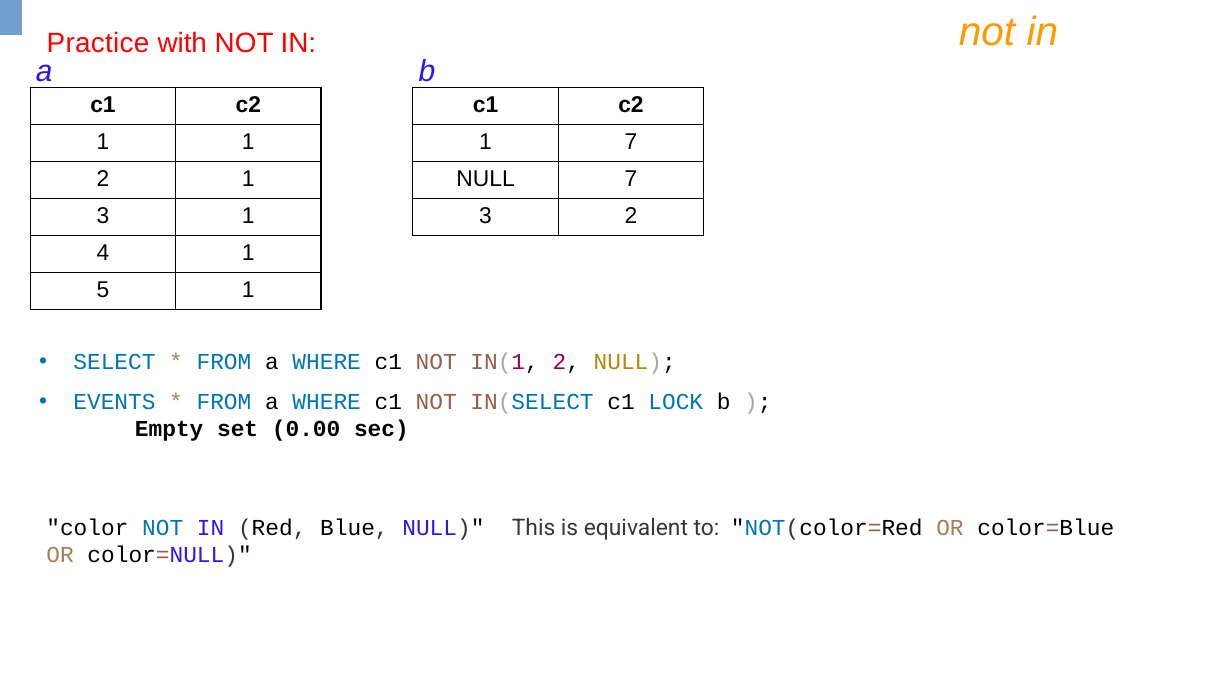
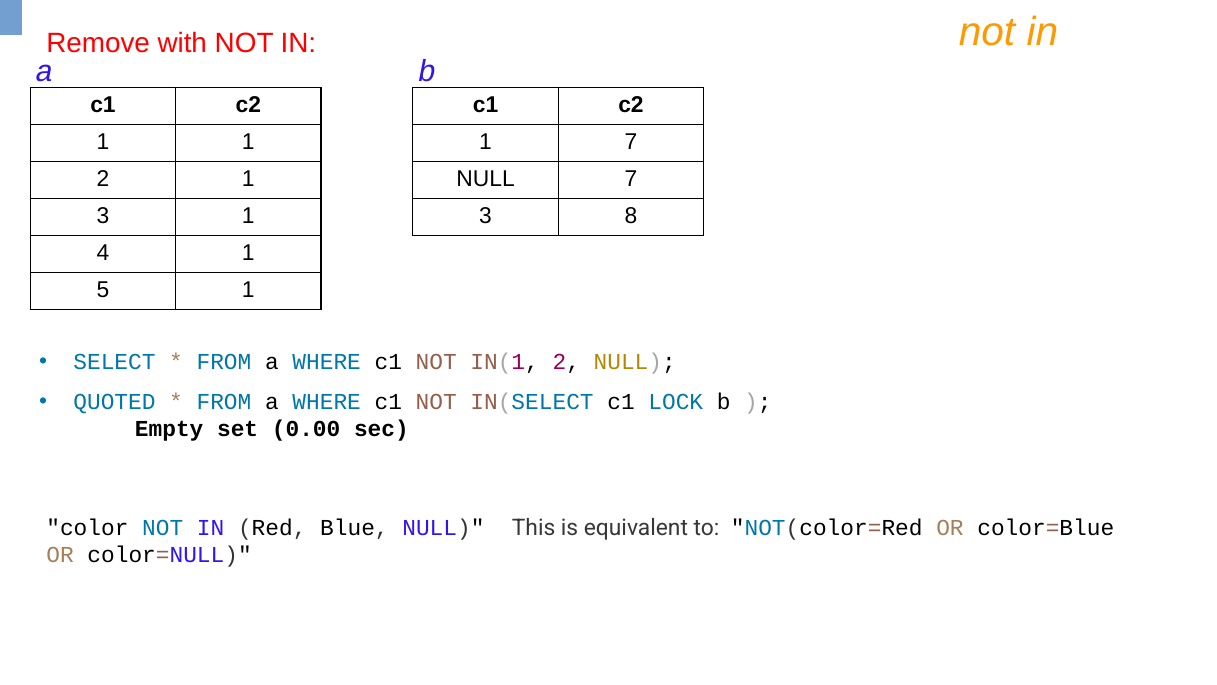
Practice: Practice -> Remove
3 2: 2 -> 8
EVENTS: EVENTS -> QUOTED
